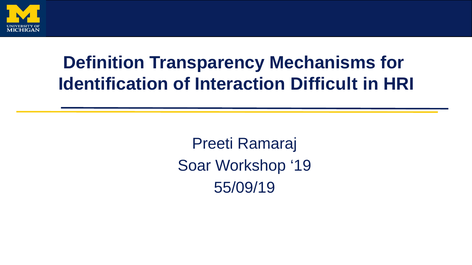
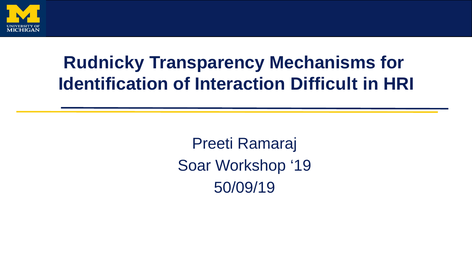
Definition: Definition -> Rudnicky
55/09/19: 55/09/19 -> 50/09/19
